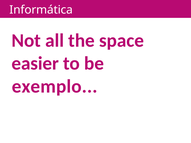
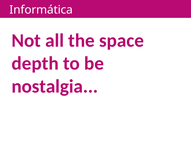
easier: easier -> depth
exemplo: exemplo -> nostalgia
